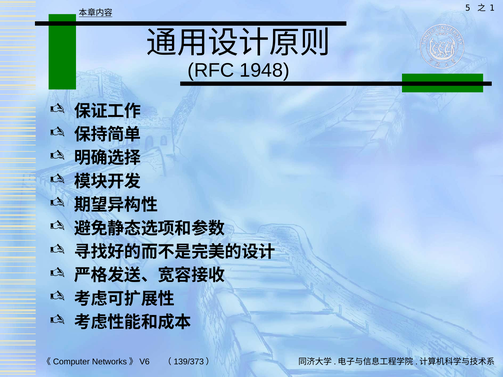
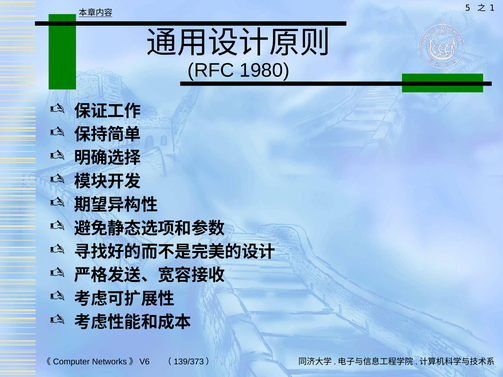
1948: 1948 -> 1980
